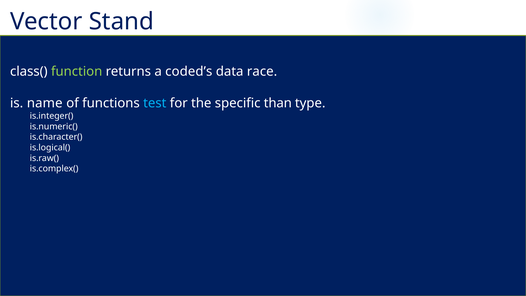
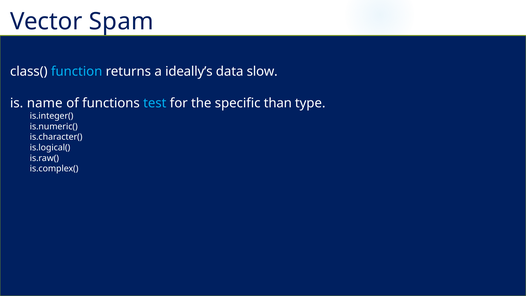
Stand: Stand -> Spam
function colour: light green -> light blue
coded’s: coded’s -> ideally’s
race: race -> slow
